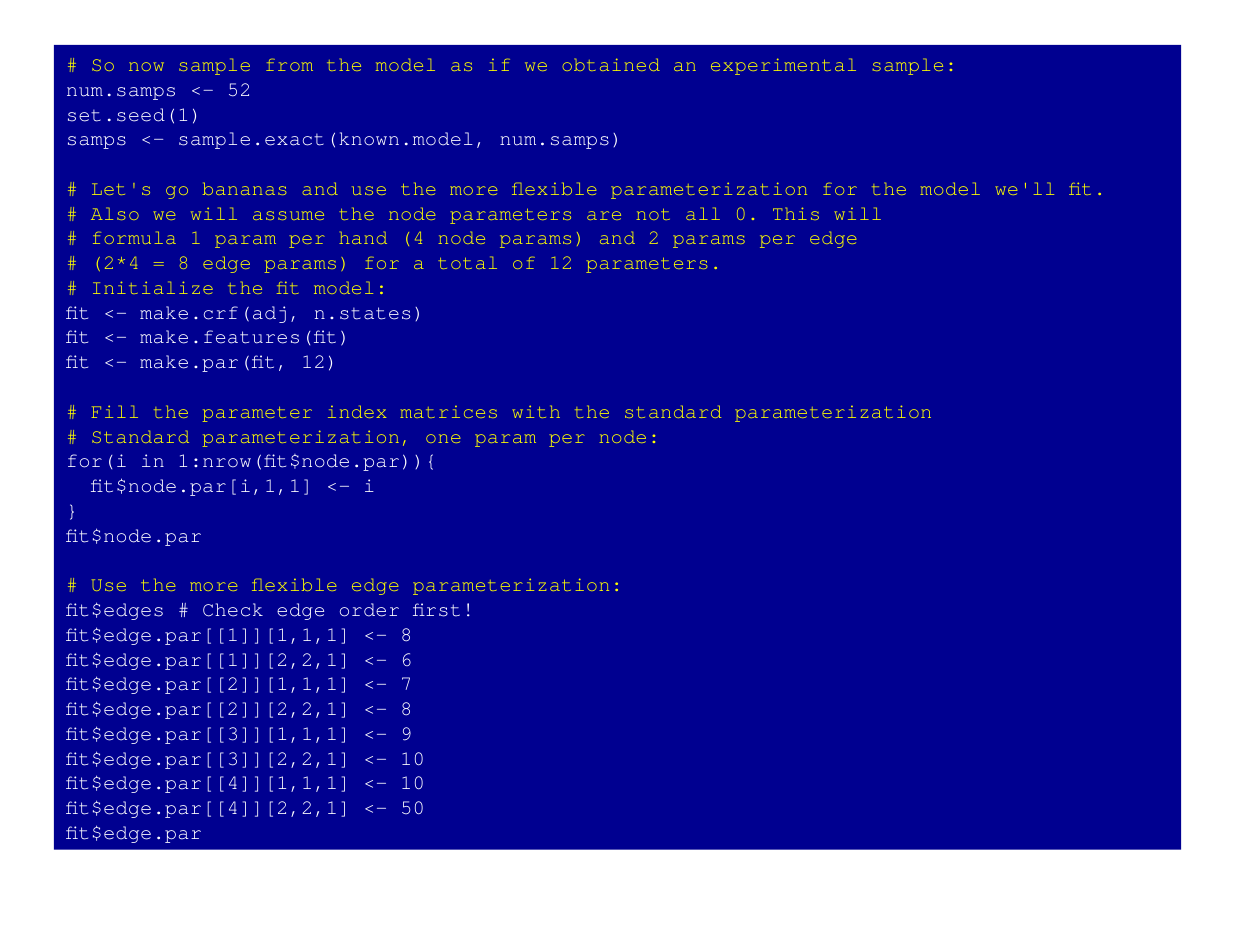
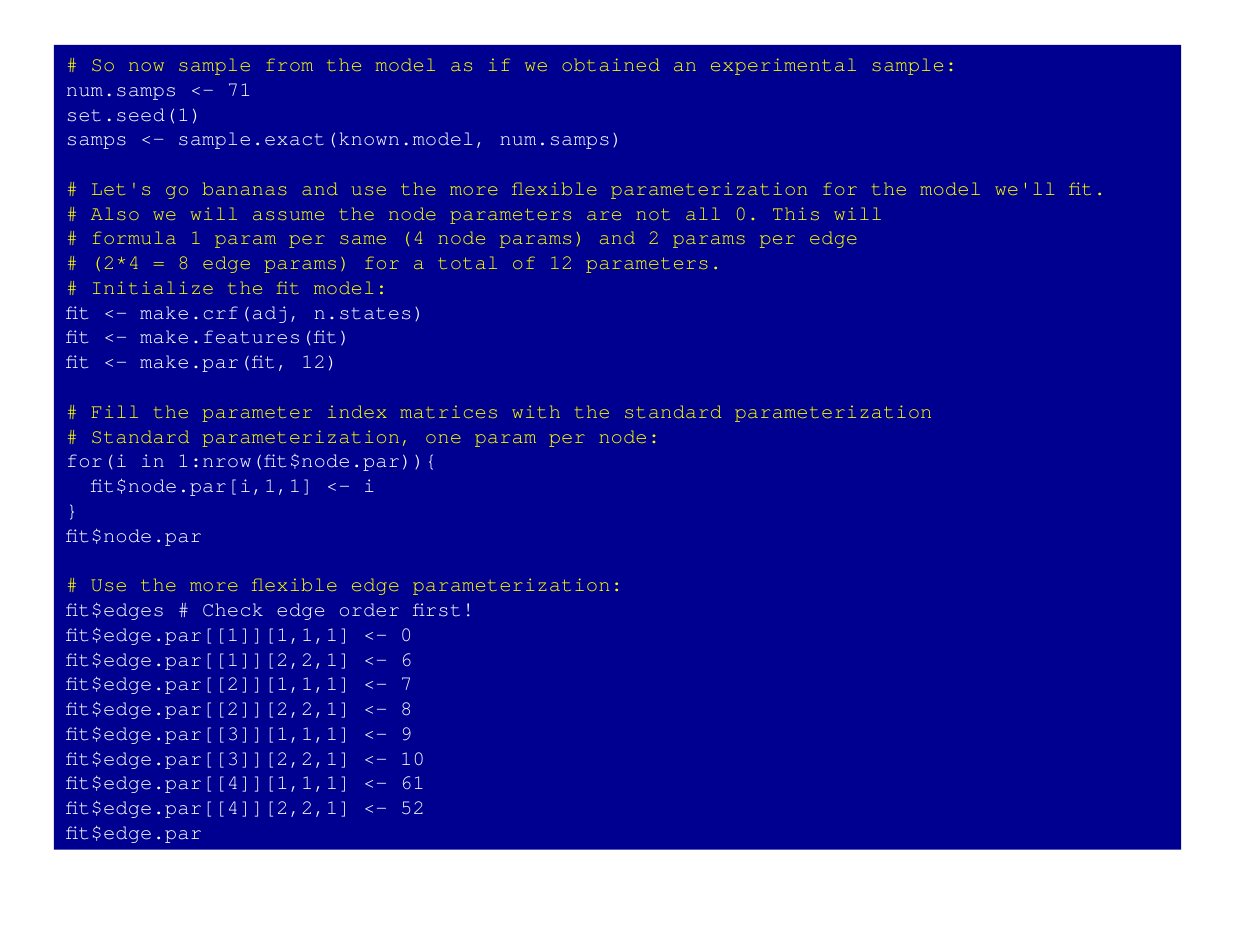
52: 52 -> 71
hand: hand -> same
8 at (406, 635): 8 -> 0
10 at (413, 783): 10 -> 61
50: 50 -> 52
